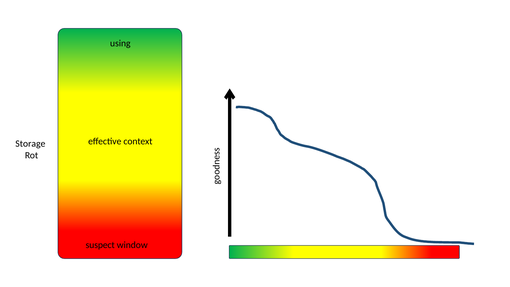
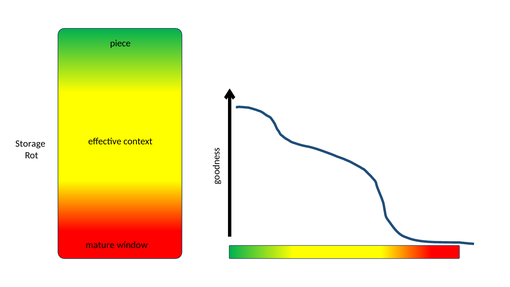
using: using -> piece
suspect: suspect -> mature
